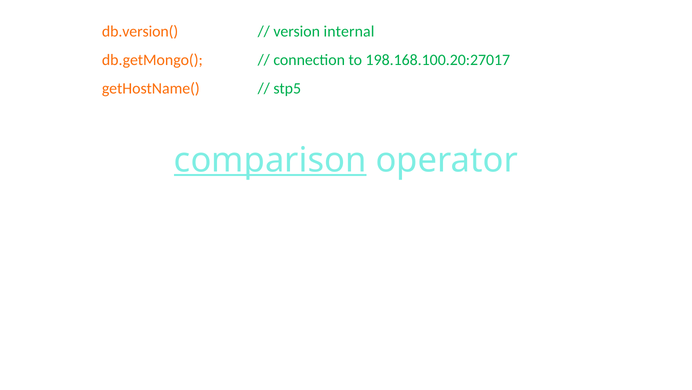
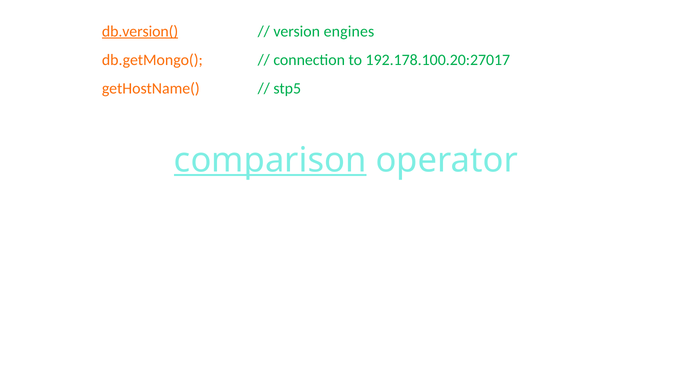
db.version( underline: none -> present
internal: internal -> engines
198.168.100.20:27017: 198.168.100.20:27017 -> 192.178.100.20:27017
